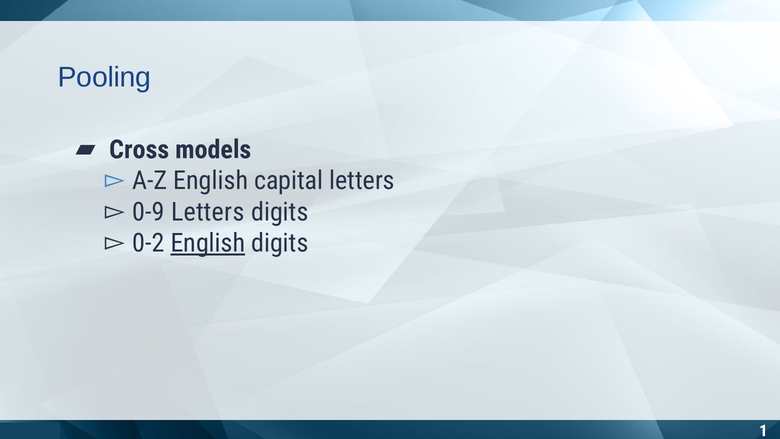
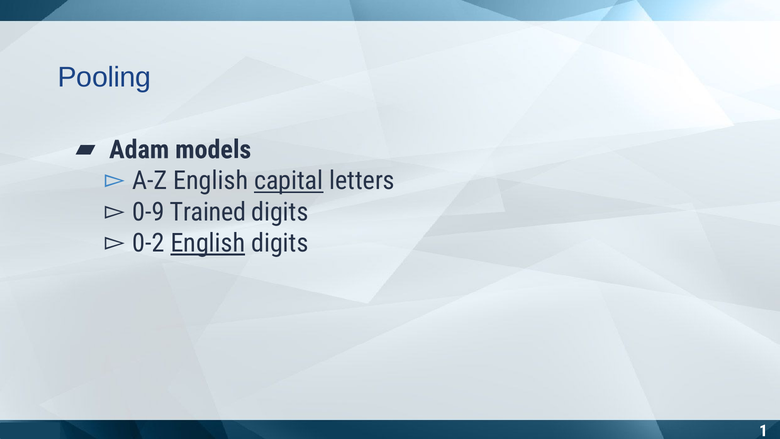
Cross: Cross -> Adam
capital underline: none -> present
0-9 Letters: Letters -> Trained
